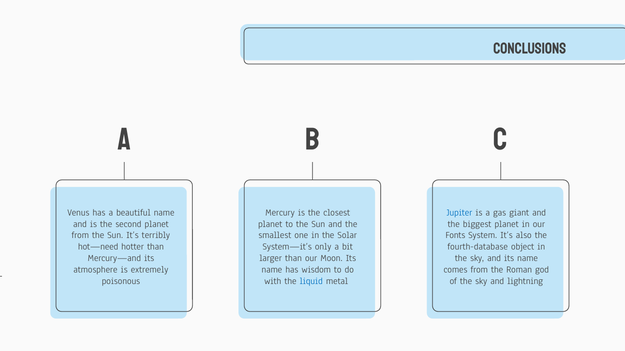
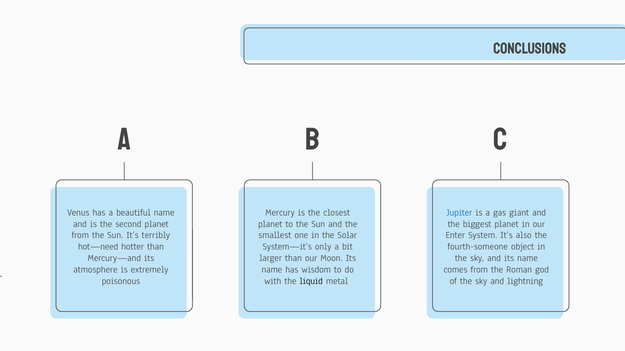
Fonts: Fonts -> Enter
fourth-database: fourth-database -> fourth-someone
liquid colour: blue -> black
